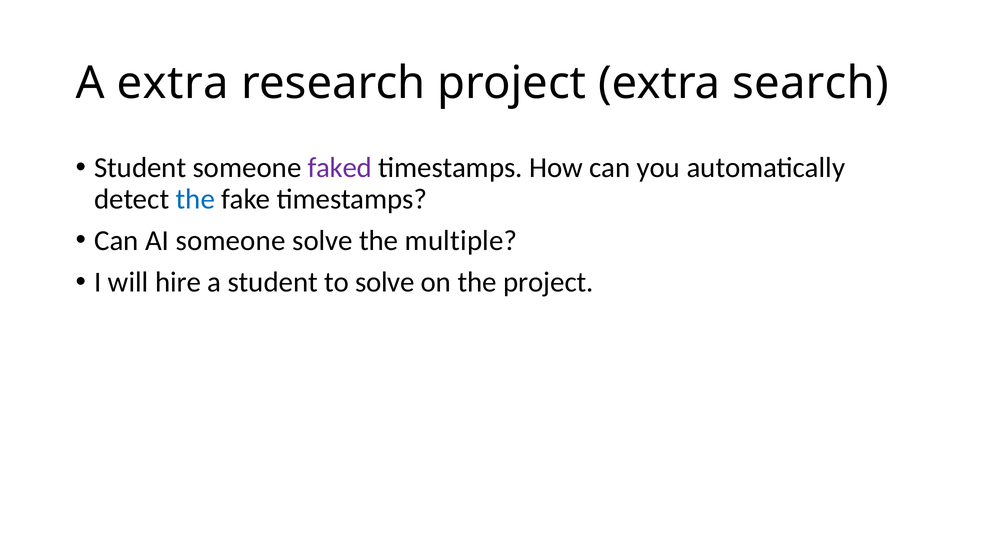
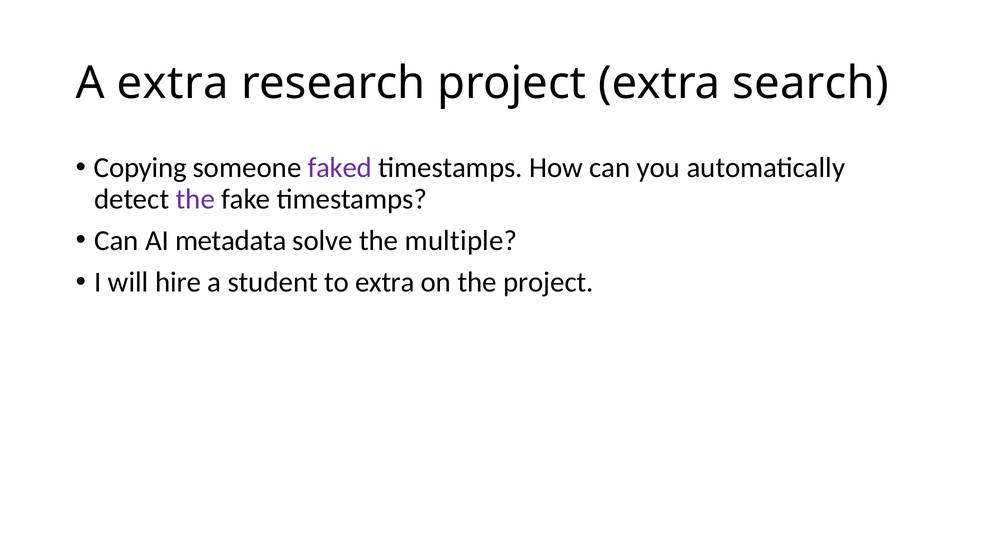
Student at (140, 168): Student -> Copying
the at (195, 199) colour: blue -> purple
AI someone: someone -> metadata
to solve: solve -> extra
